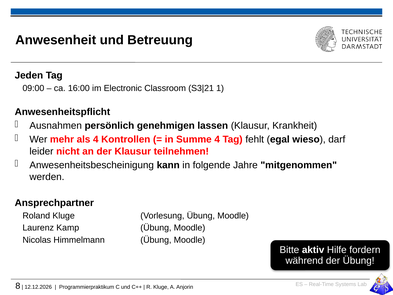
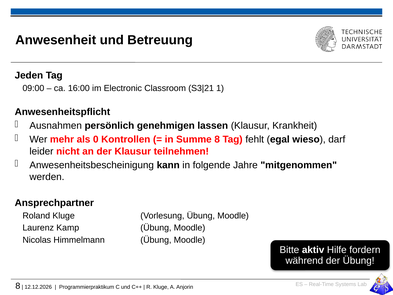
als 4: 4 -> 0
Summe 4: 4 -> 8
